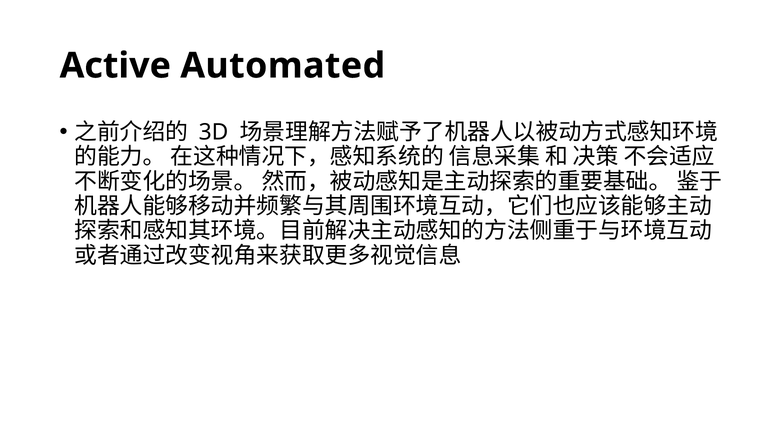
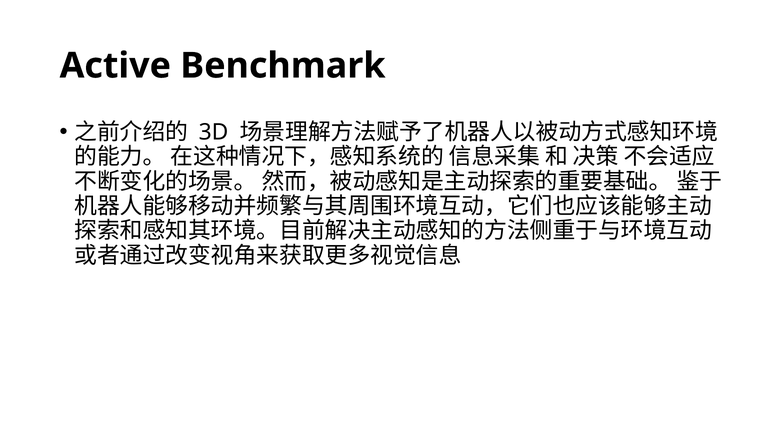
Automated: Automated -> Benchmark
